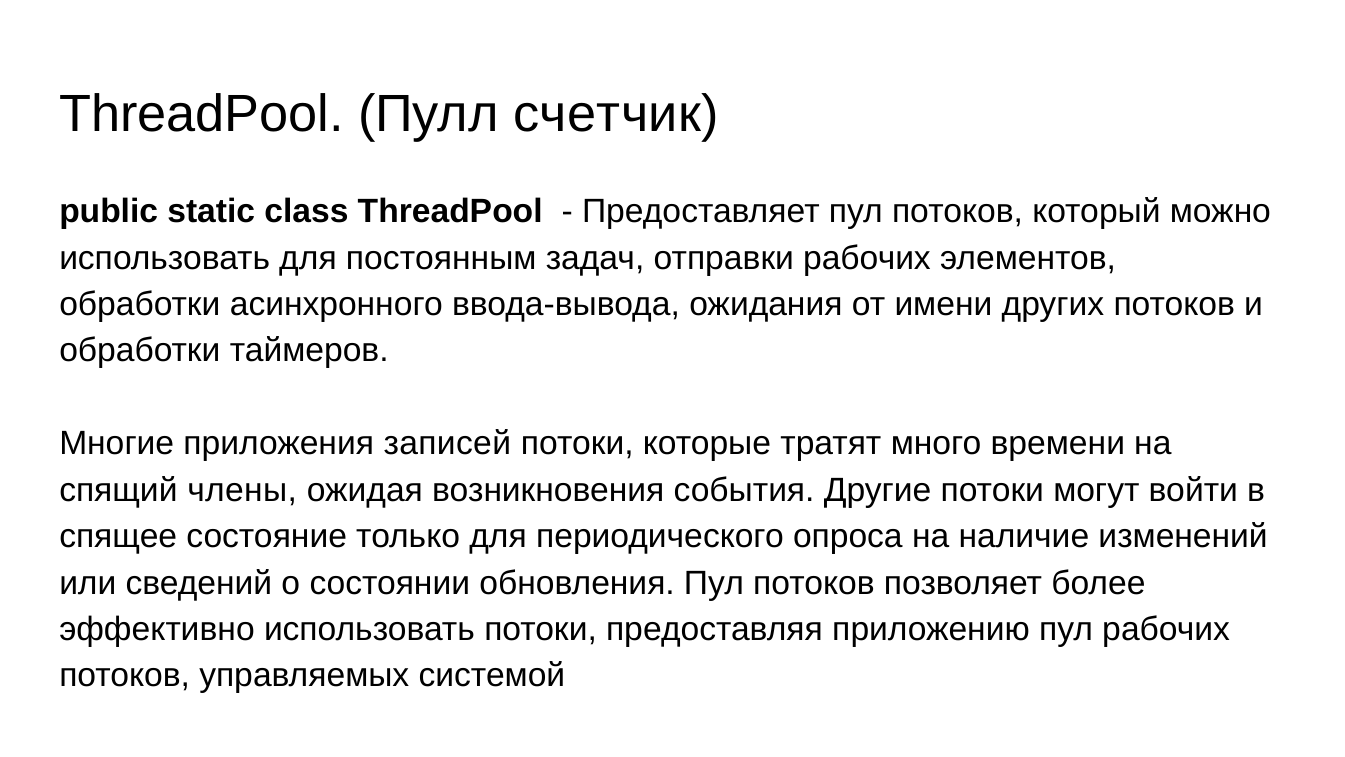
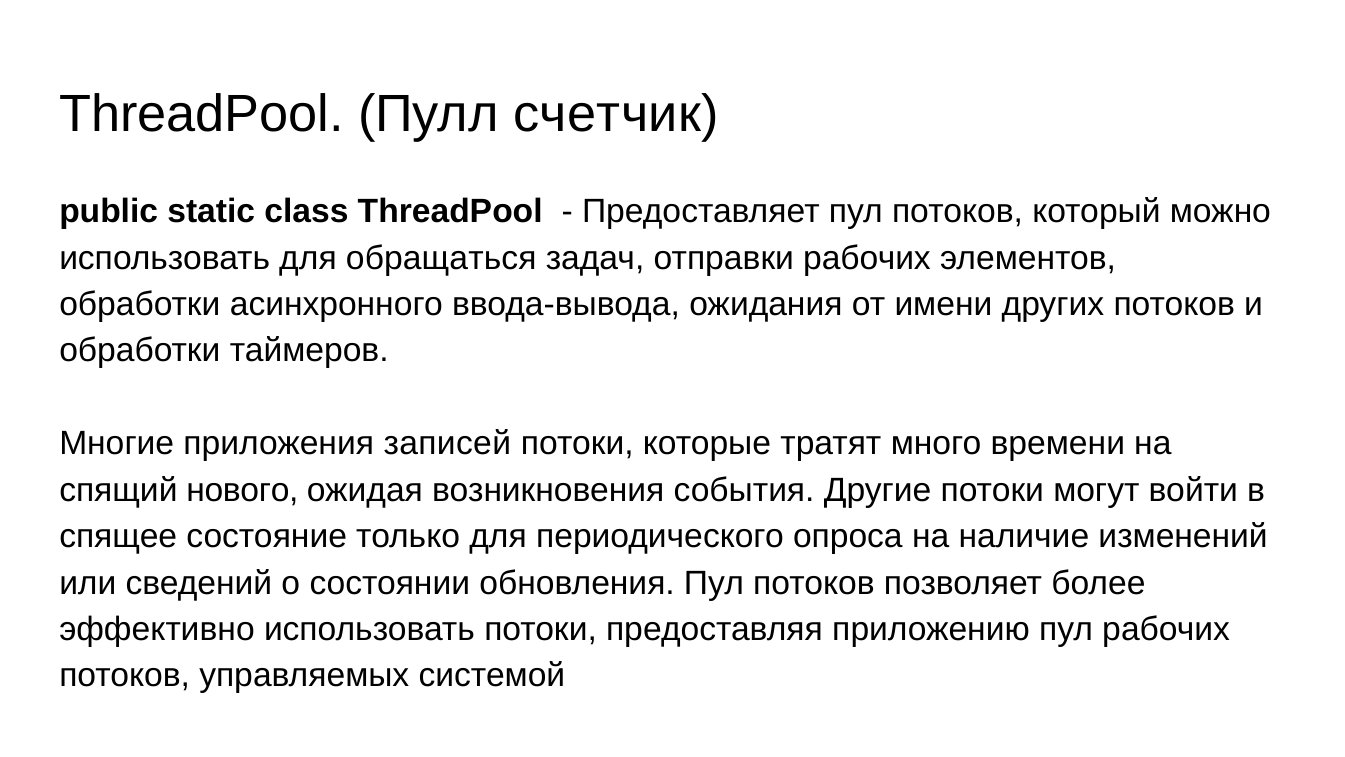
постоянным: постоянным -> обращаться
члены: члены -> нового
